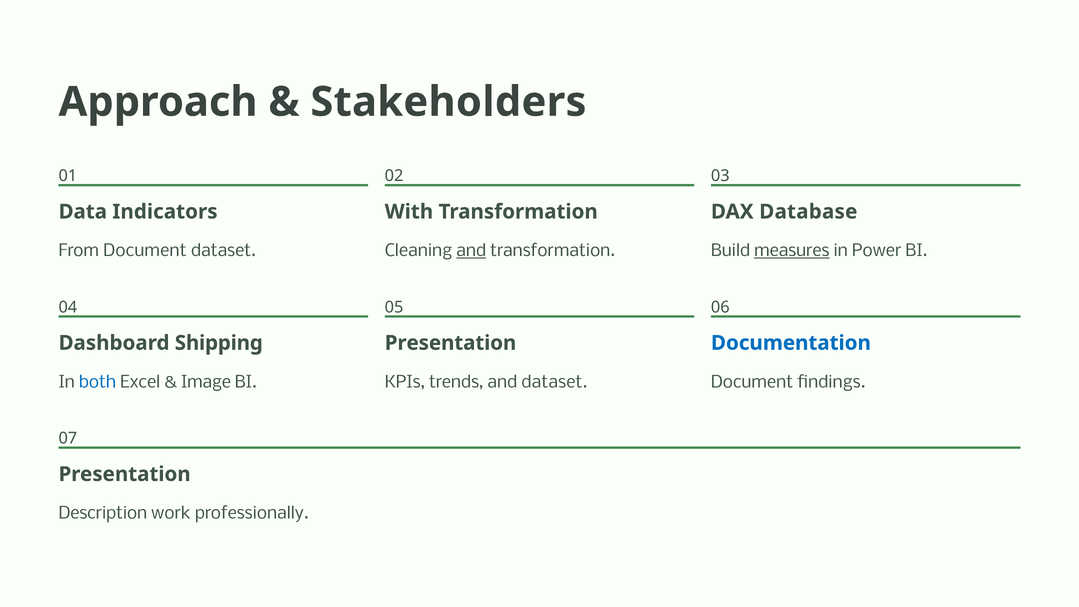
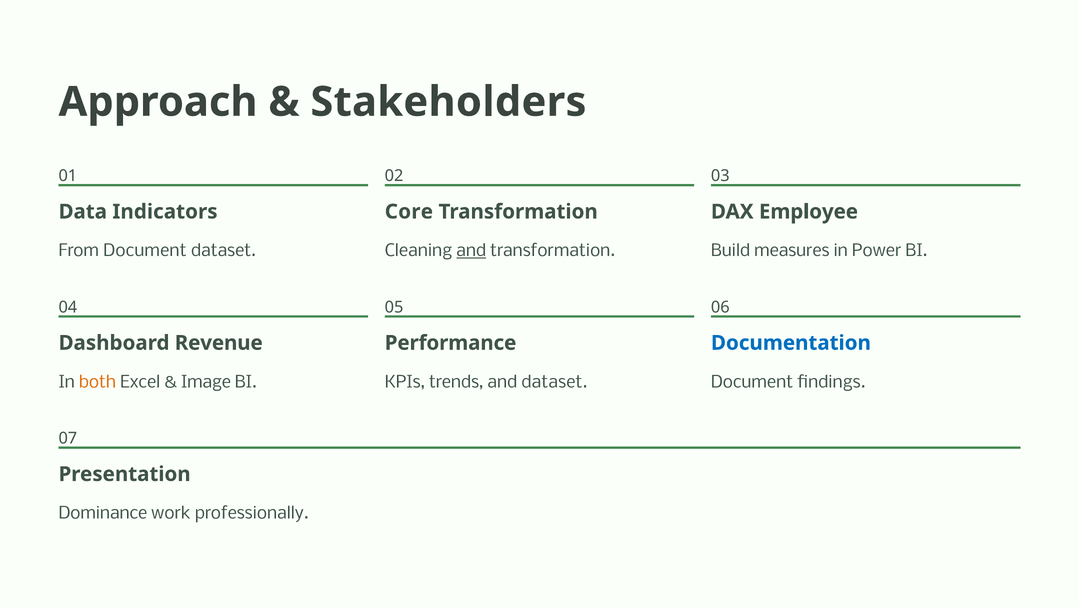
With: With -> Core
Database: Database -> Employee
measures underline: present -> none
Shipping: Shipping -> Revenue
Presentation at (451, 343): Presentation -> Performance
both colour: blue -> orange
Description: Description -> Dominance
